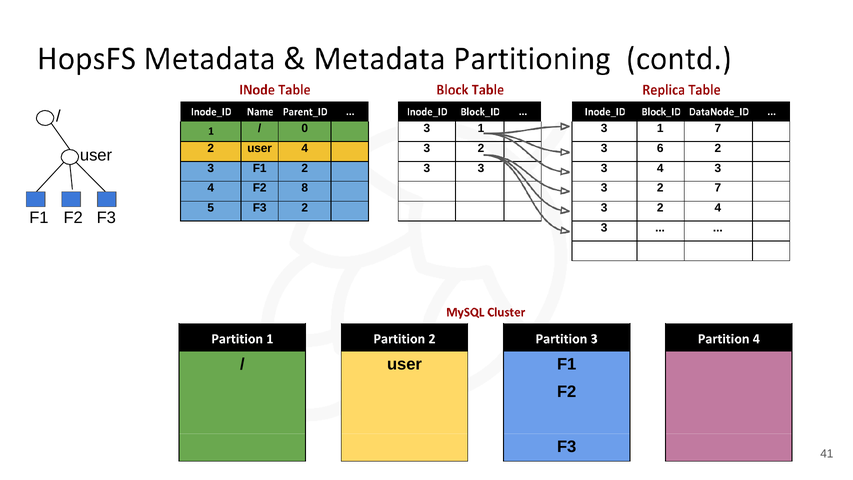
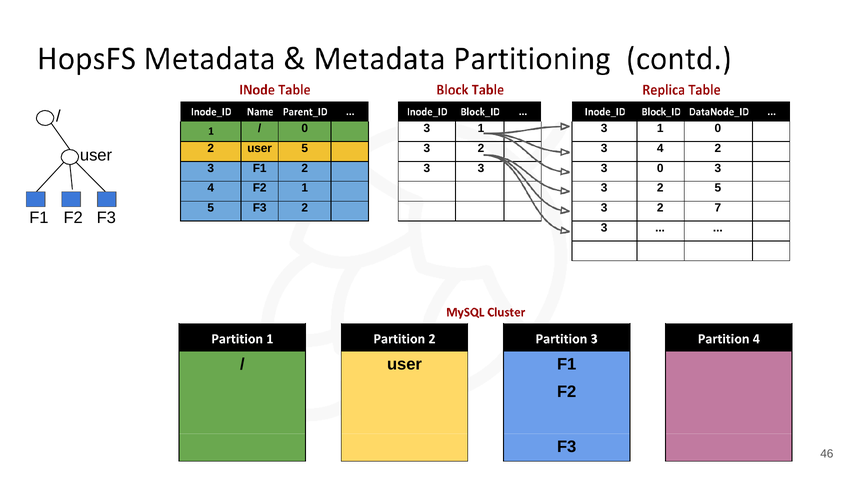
1 7: 7 -> 0
user 4: 4 -> 5
3 6: 6 -> 4
3 4: 4 -> 0
F2 8: 8 -> 1
2 7: 7 -> 5
3 2 4: 4 -> 7
41: 41 -> 46
